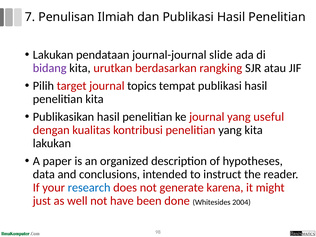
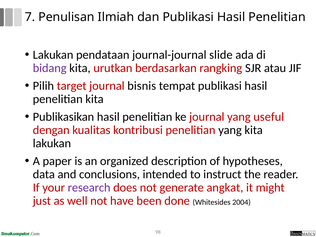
topics: topics -> bisnis
research colour: blue -> purple
karena: karena -> angkat
